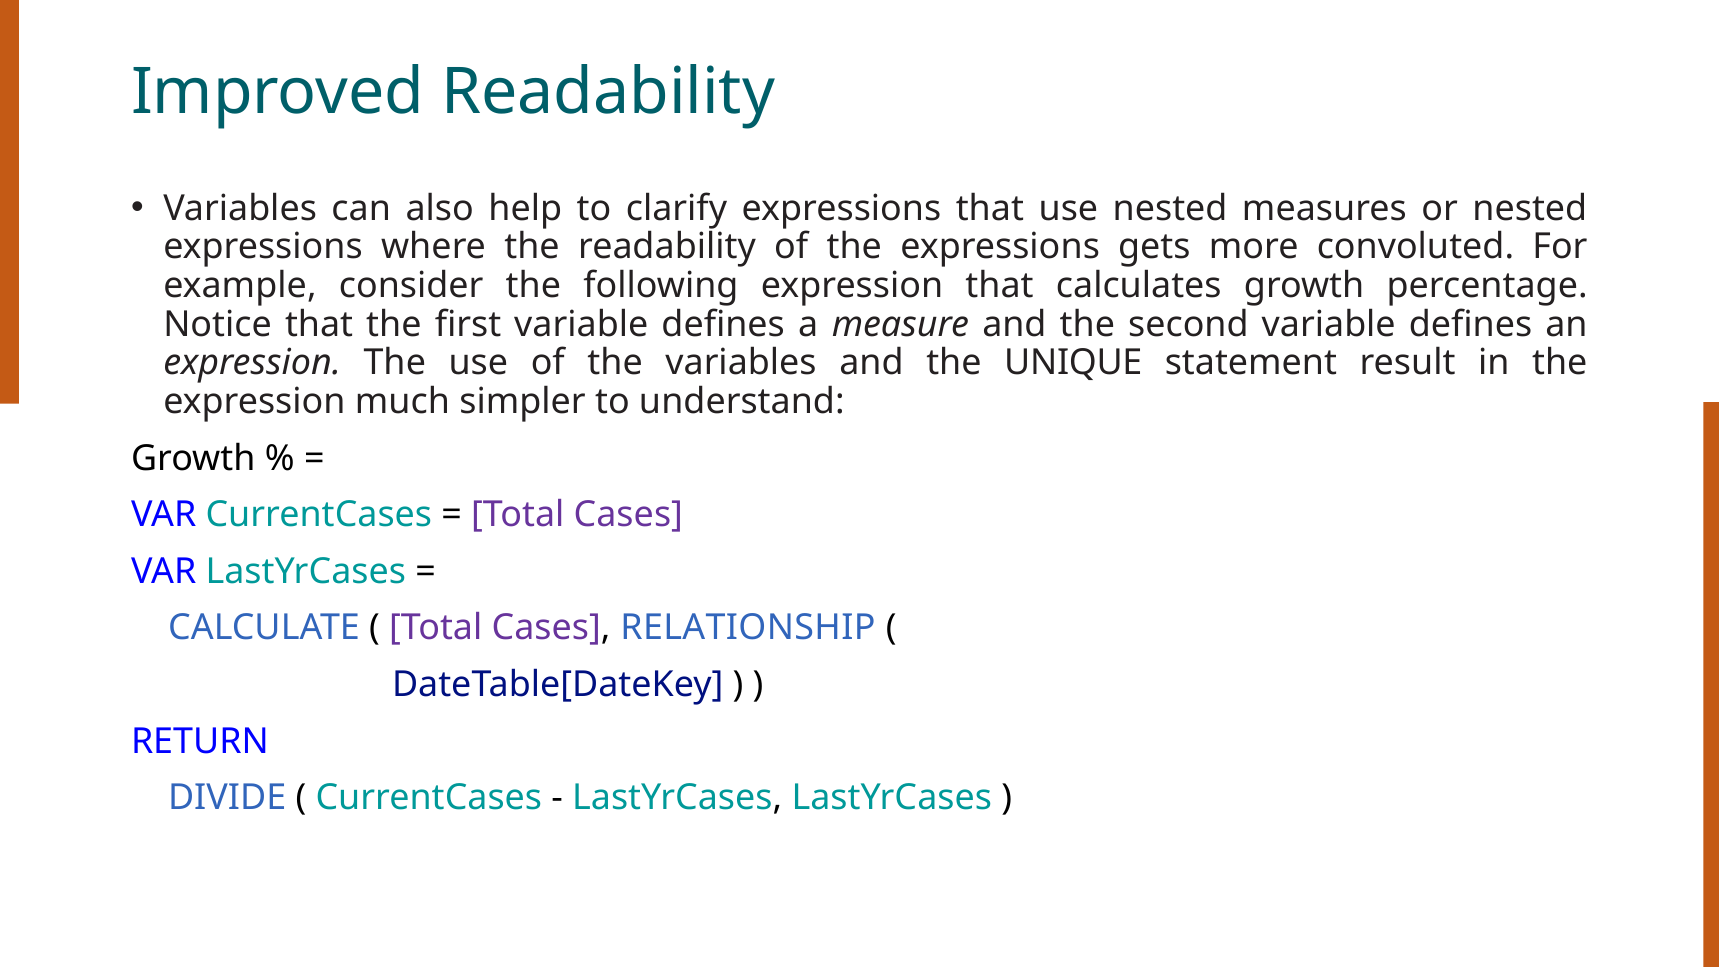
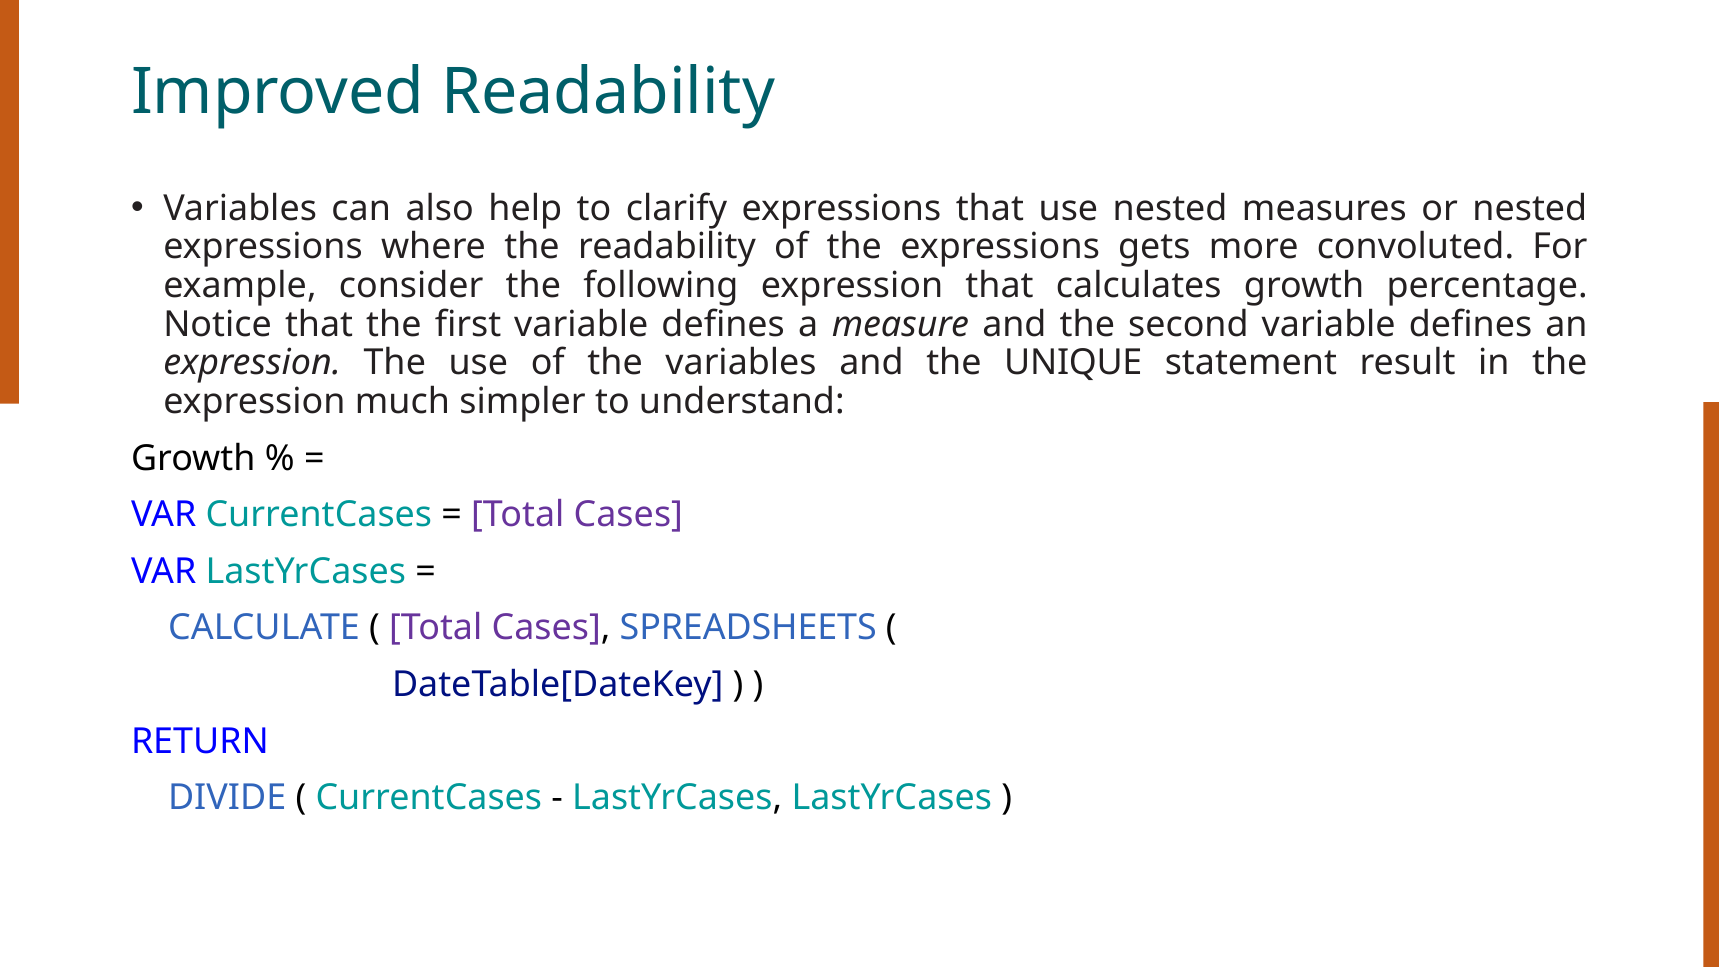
RELATIONSHIP: RELATIONSHIP -> SPREADSHEETS
